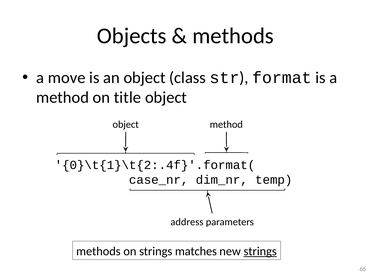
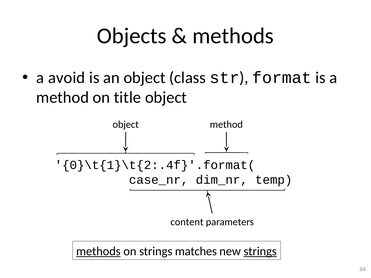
move: move -> avoid
address: address -> content
methods at (98, 251) underline: none -> present
